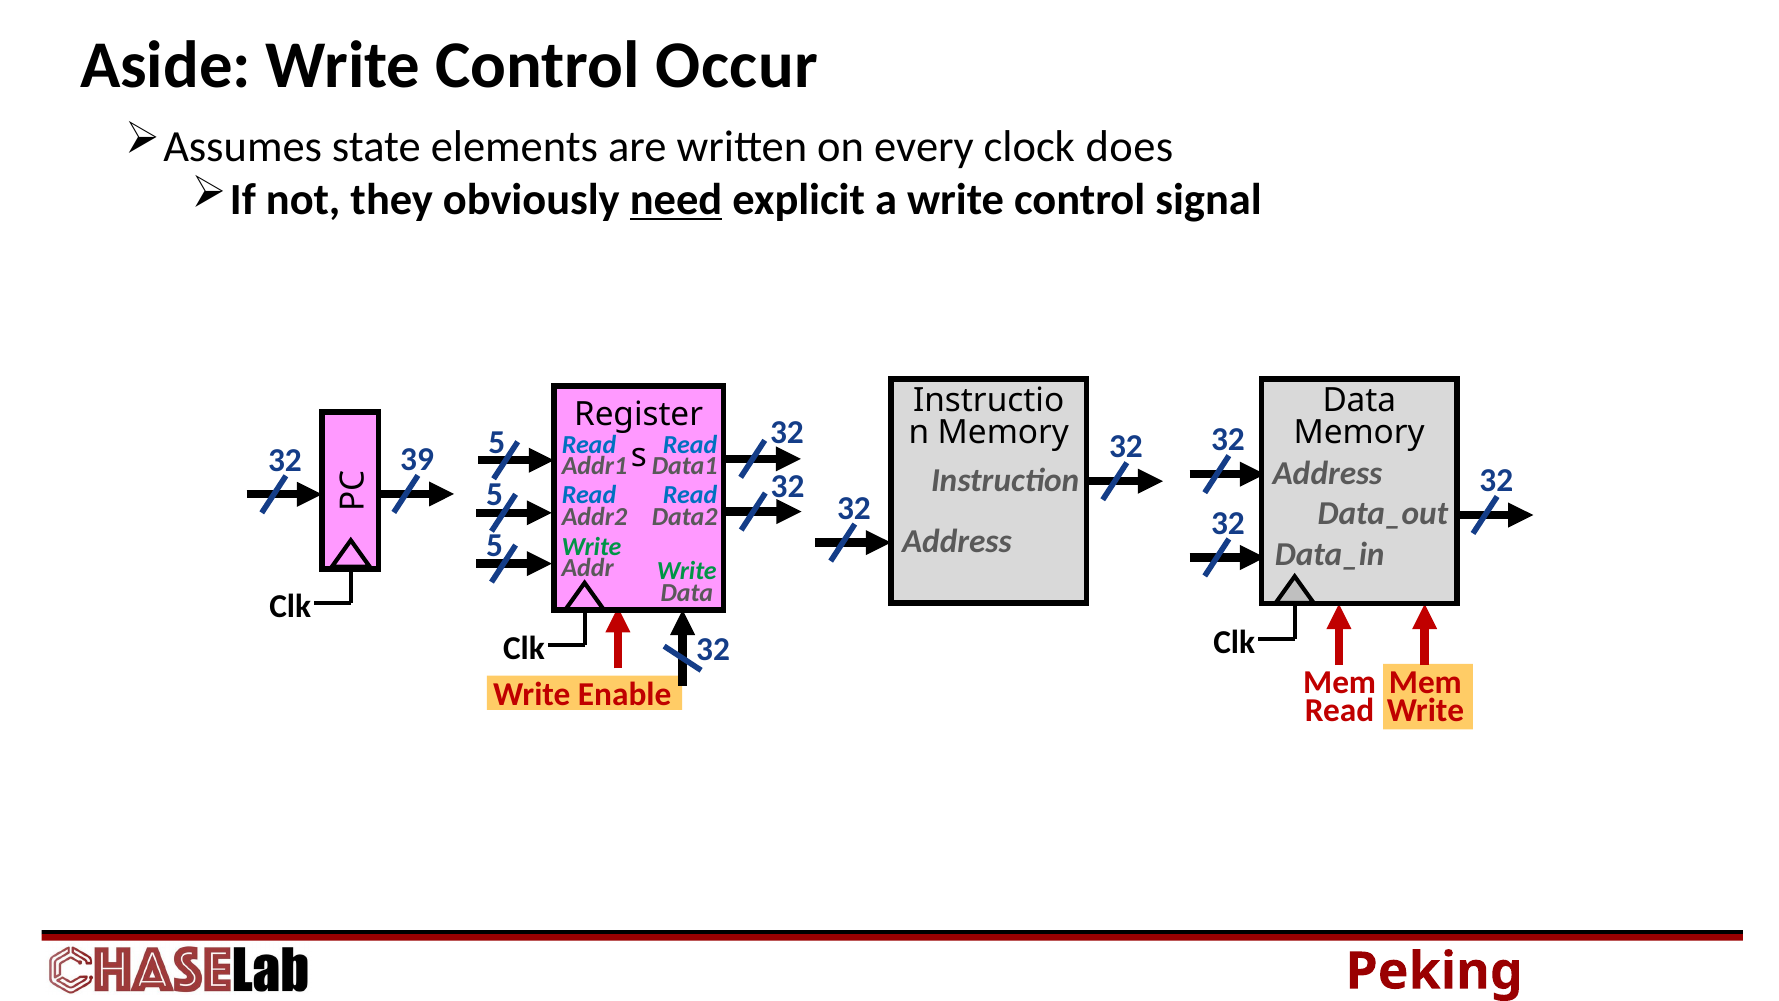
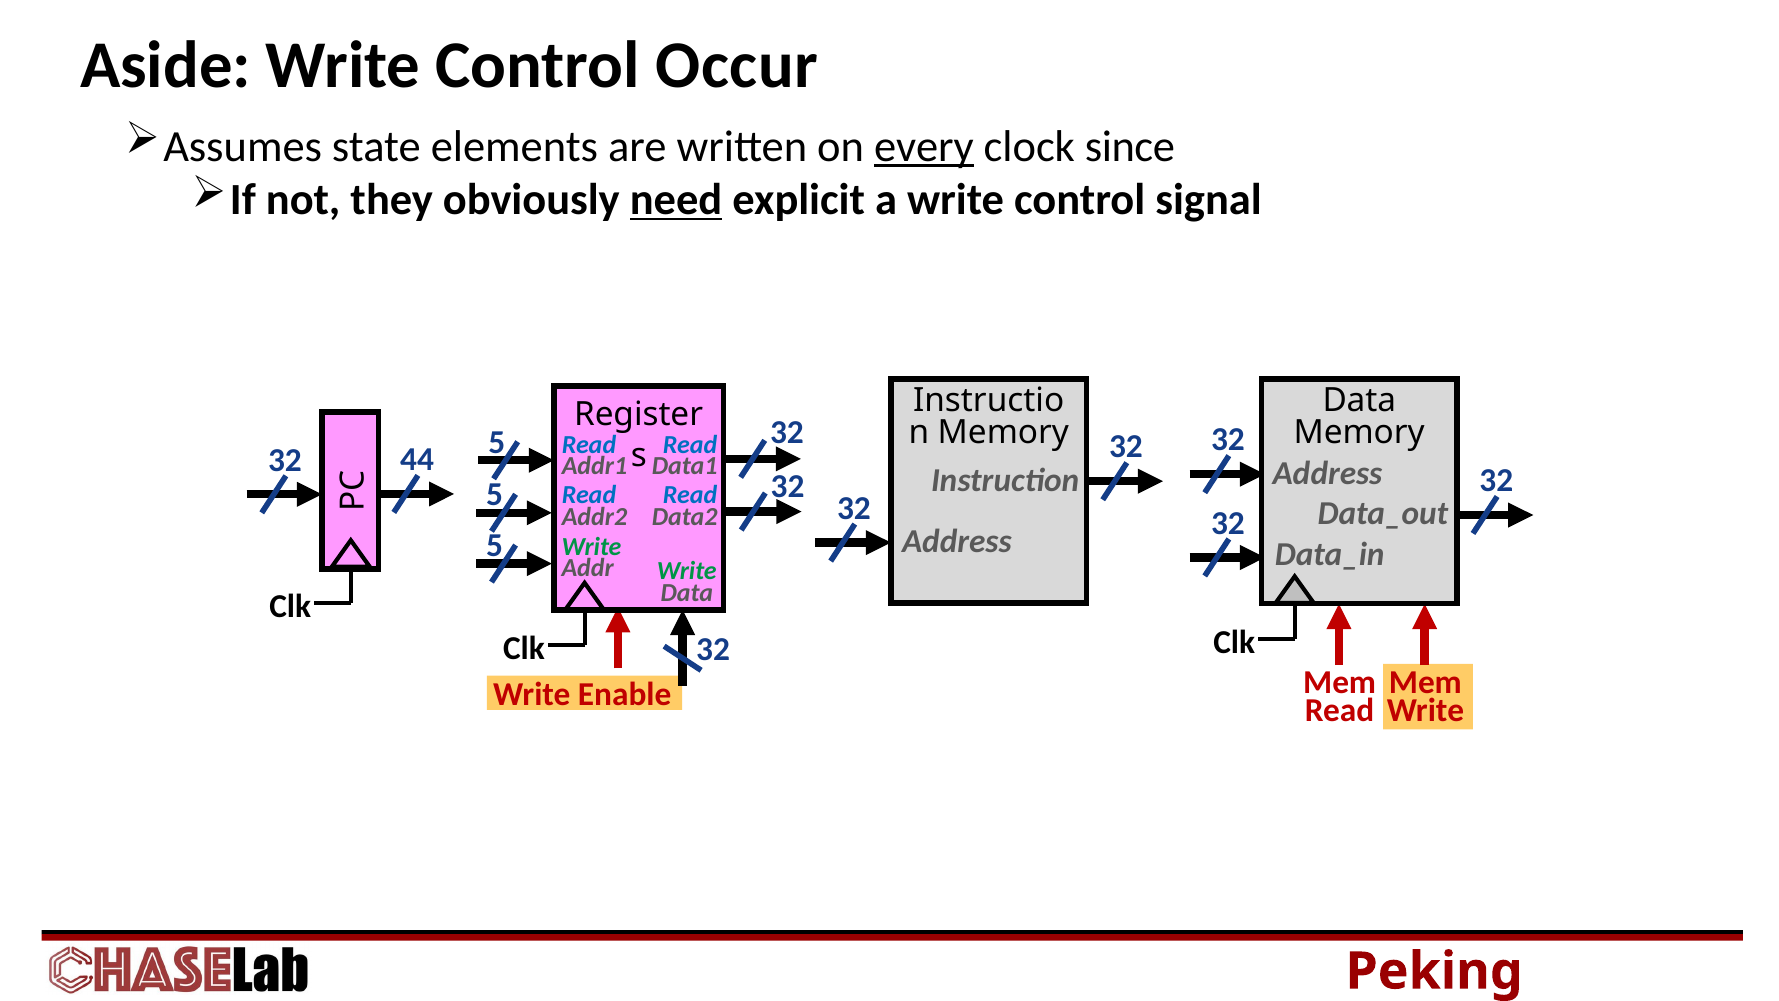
every underline: none -> present
does: does -> since
39: 39 -> 44
